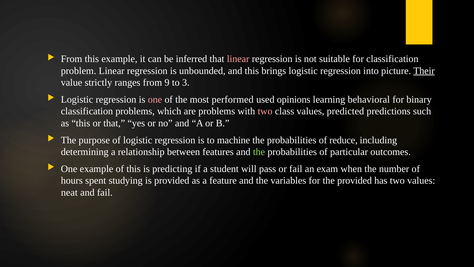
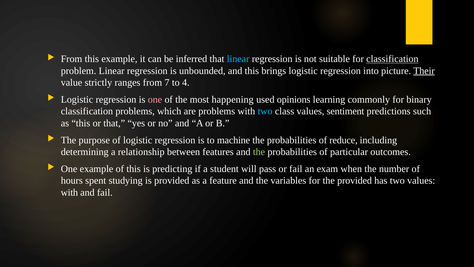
linear at (238, 59) colour: pink -> light blue
classification at (392, 59) underline: none -> present
9: 9 -> 7
3: 3 -> 4
performed: performed -> happening
behavioral: behavioral -> commonly
two at (265, 111) colour: pink -> light blue
predicted: predicted -> sentiment
neat at (69, 192): neat -> with
